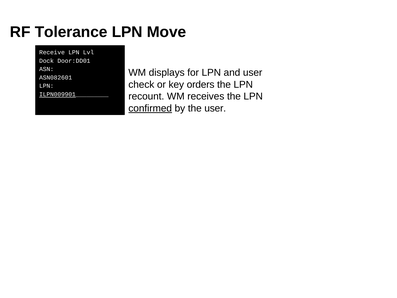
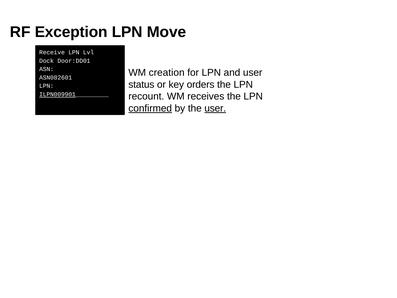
Tolerance: Tolerance -> Exception
displays: displays -> creation
check: check -> status
user at (215, 108) underline: none -> present
